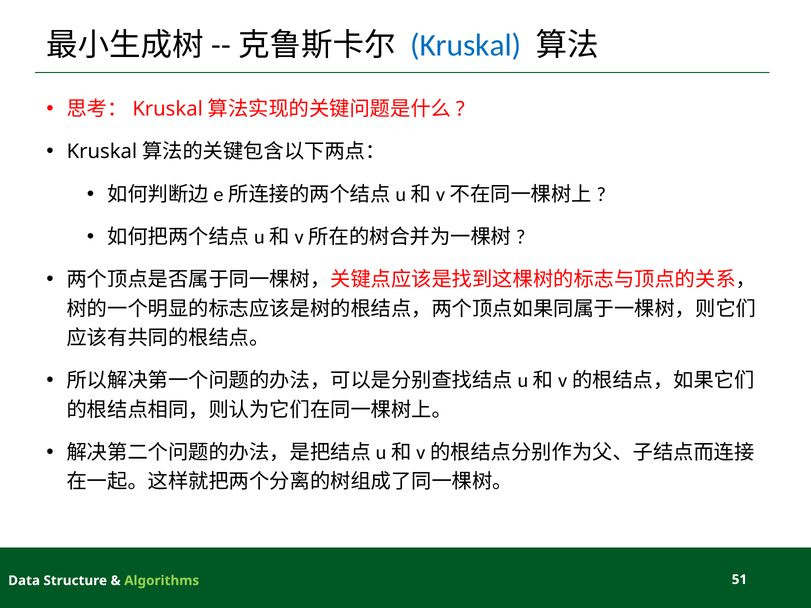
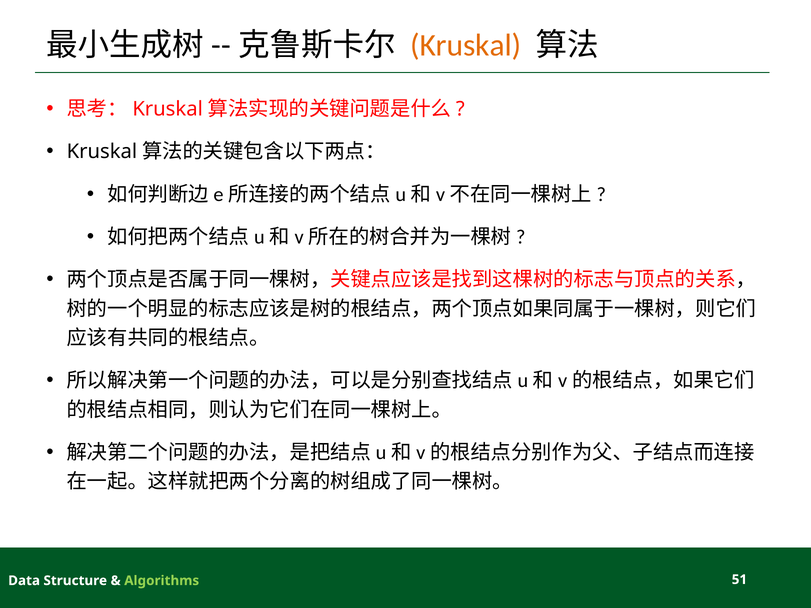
Kruskal colour: blue -> orange
